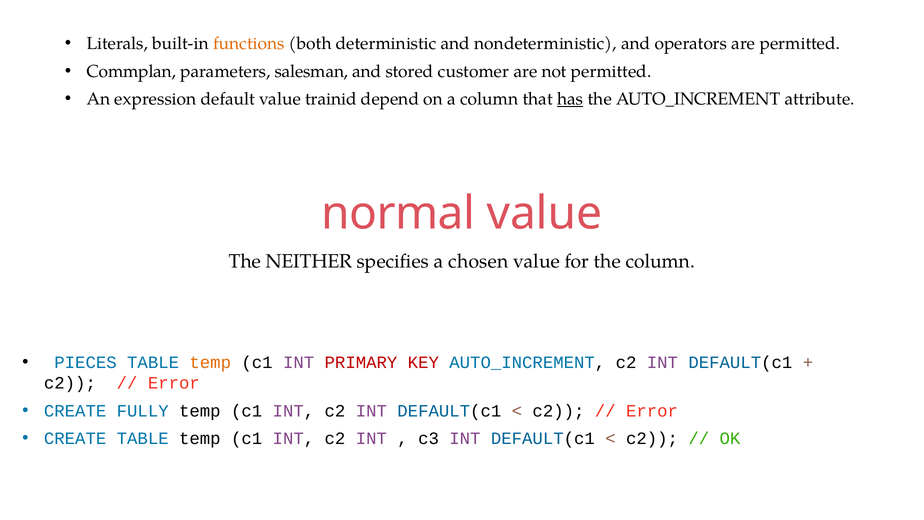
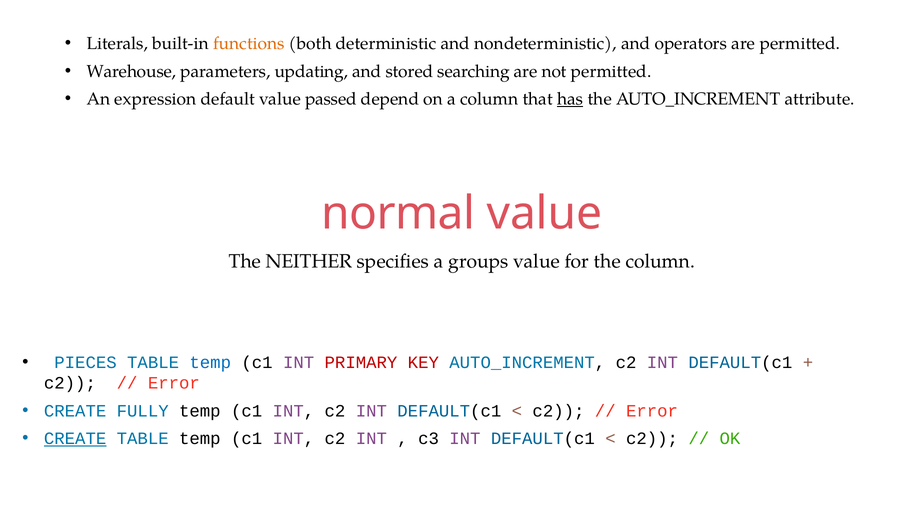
Commplan: Commplan -> Warehouse
salesman: salesman -> updating
customer: customer -> searching
trainid: trainid -> passed
chosen: chosen -> groups
temp at (210, 362) colour: orange -> blue
CREATE at (75, 438) underline: none -> present
